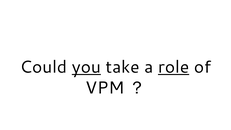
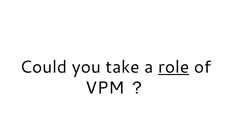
you underline: present -> none
